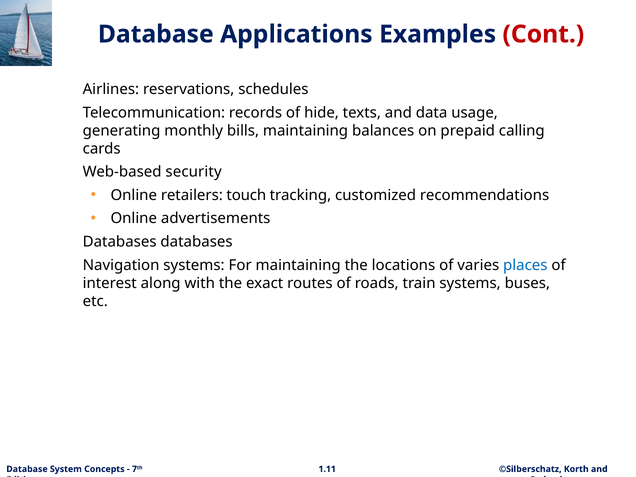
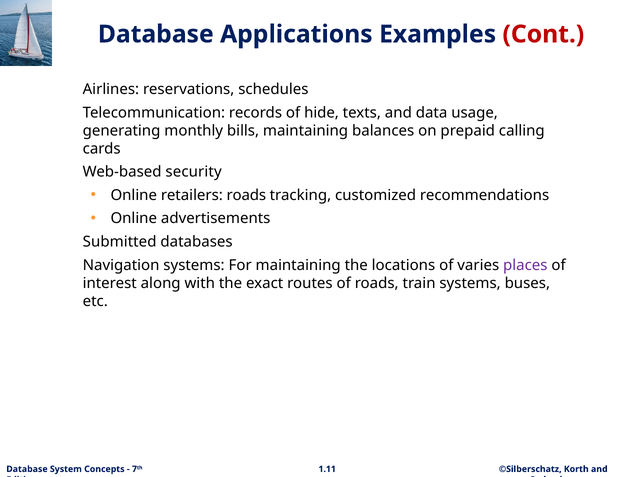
retailers touch: touch -> roads
Databases at (120, 242): Databases -> Submitted
places colour: blue -> purple
